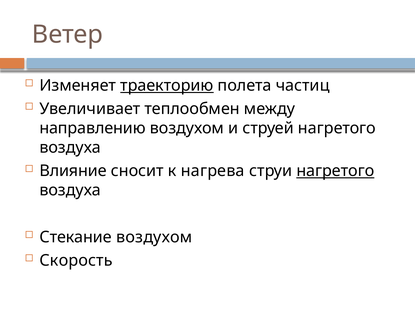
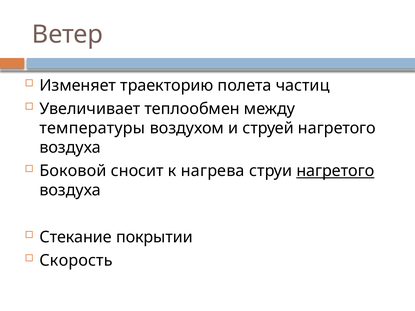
траекторию underline: present -> none
направлению: направлению -> температуры
Влияние: Влияние -> Боковой
Стекание воздухом: воздухом -> покрытии
